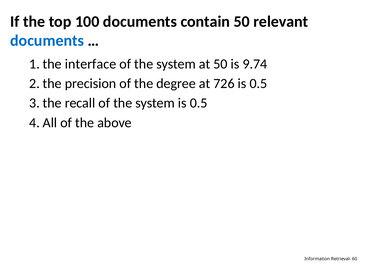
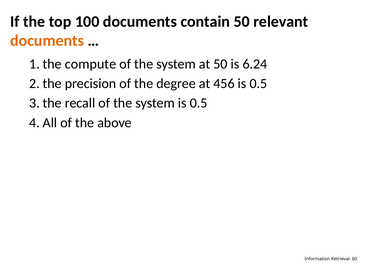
documents at (47, 41) colour: blue -> orange
interface: interface -> compute
9.74: 9.74 -> 6.24
726: 726 -> 456
